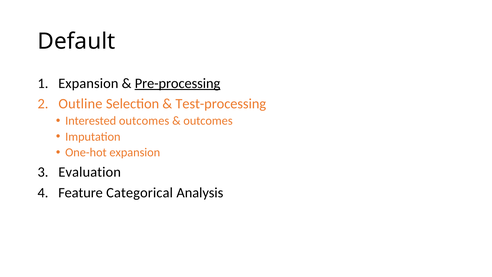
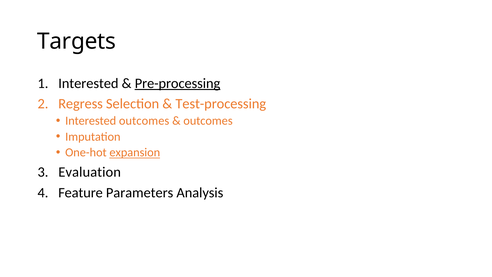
Default: Default -> Targets
Expansion at (88, 83): Expansion -> Interested
Outline: Outline -> Regress
expansion at (135, 152) underline: none -> present
Categorical: Categorical -> Parameters
